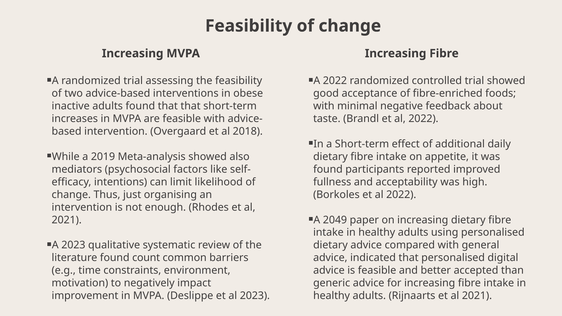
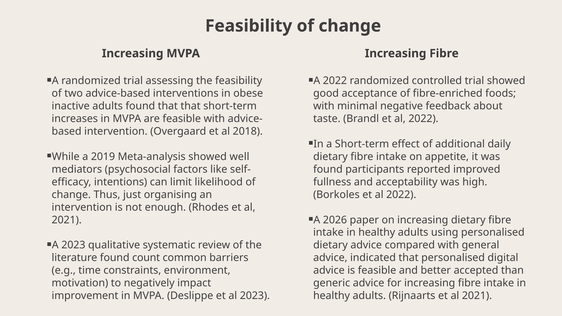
also: also -> well
2049: 2049 -> 2026
